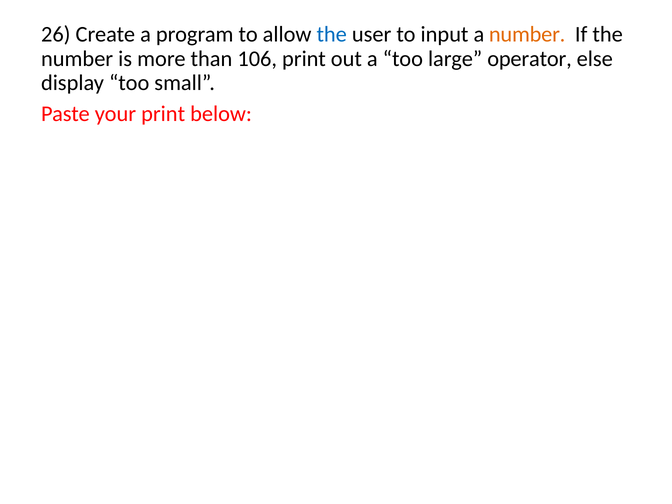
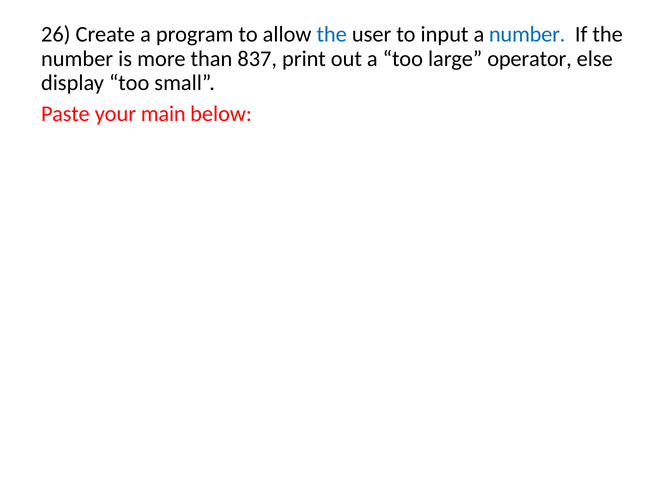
number at (527, 34) colour: orange -> blue
106: 106 -> 837
your print: print -> main
